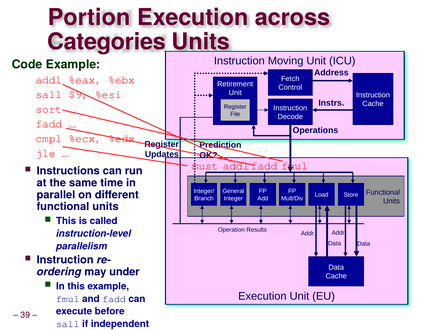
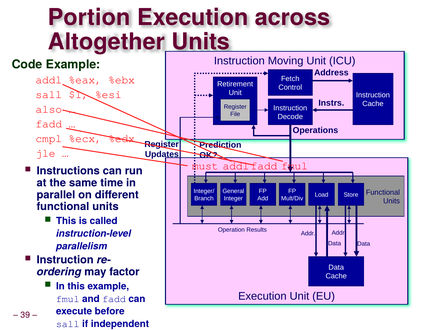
Categories: Categories -> Altogether
$9: $9 -> $1
sort: sort -> also
under: under -> factor
